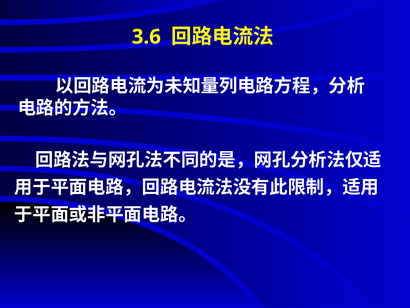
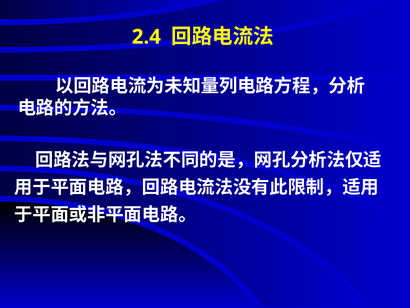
3.6: 3.6 -> 2.4
